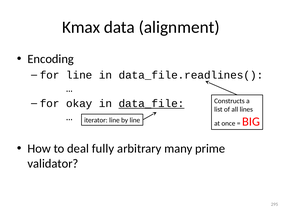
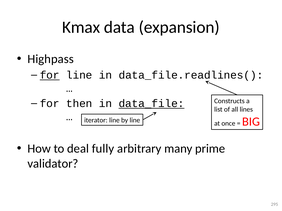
alignment: alignment -> expansion
Encoding: Encoding -> Highpass
for at (50, 75) underline: none -> present
okay: okay -> then
